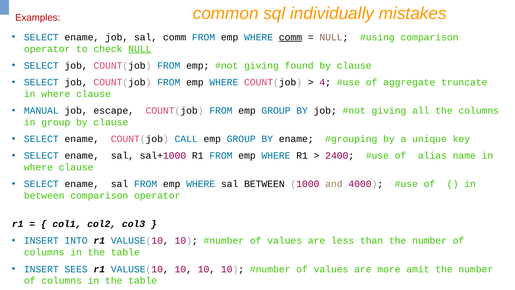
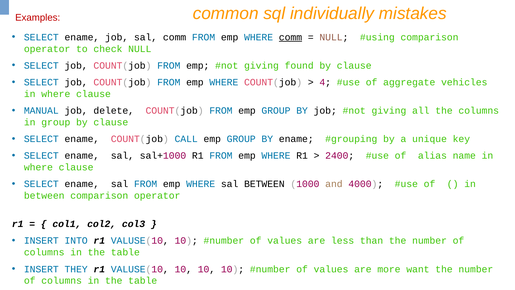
NULL at (140, 49) underline: present -> none
truncate: truncate -> vehicles
escape: escape -> delete
SEES: SEES -> THEY
amit: amit -> want
